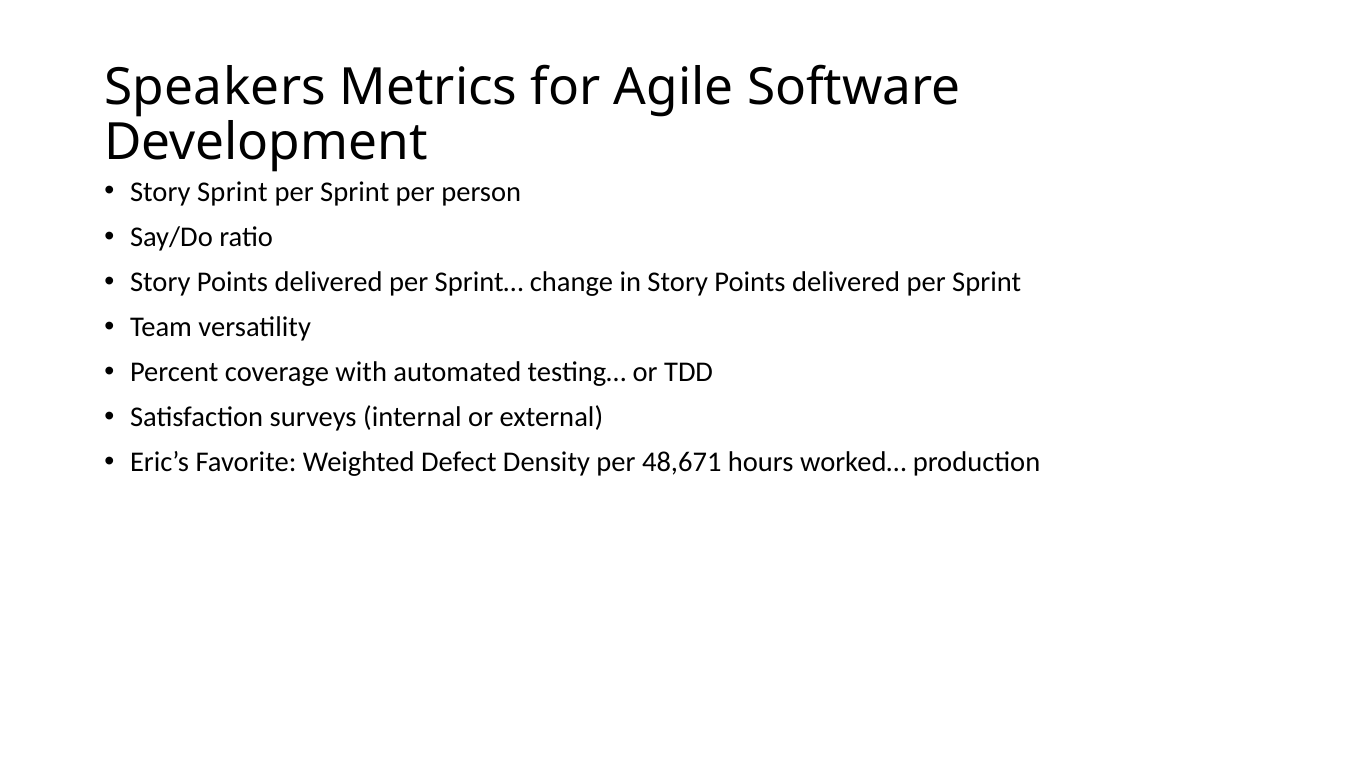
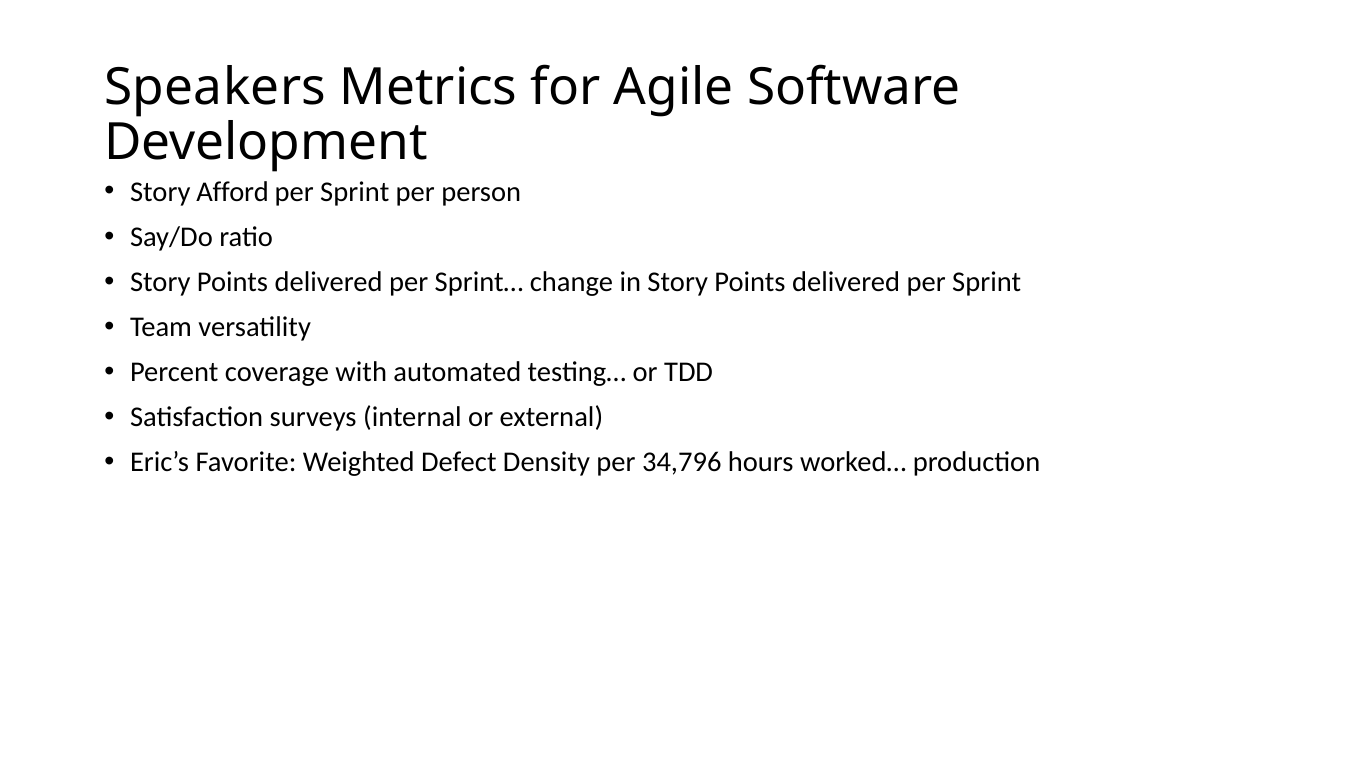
Story Sprint: Sprint -> Afford
48,671: 48,671 -> 34,796
